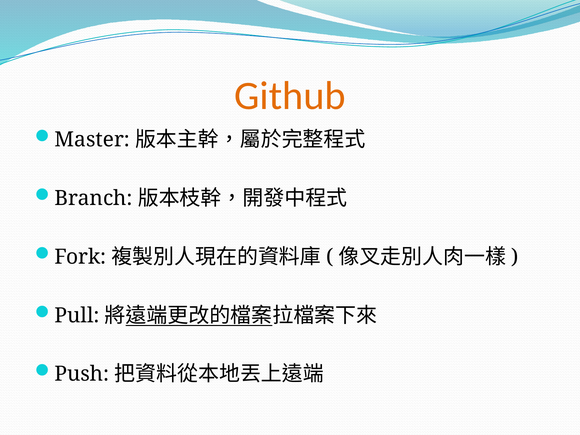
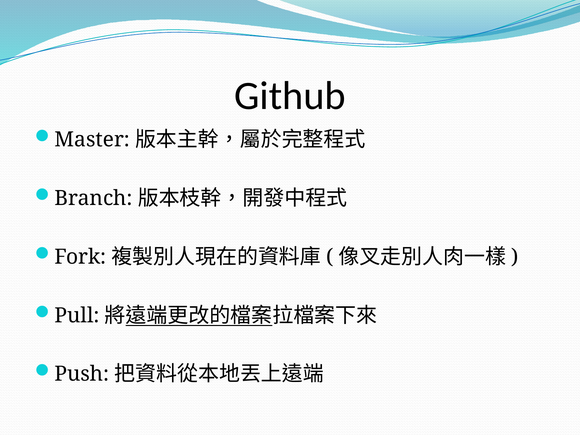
Github colour: orange -> black
